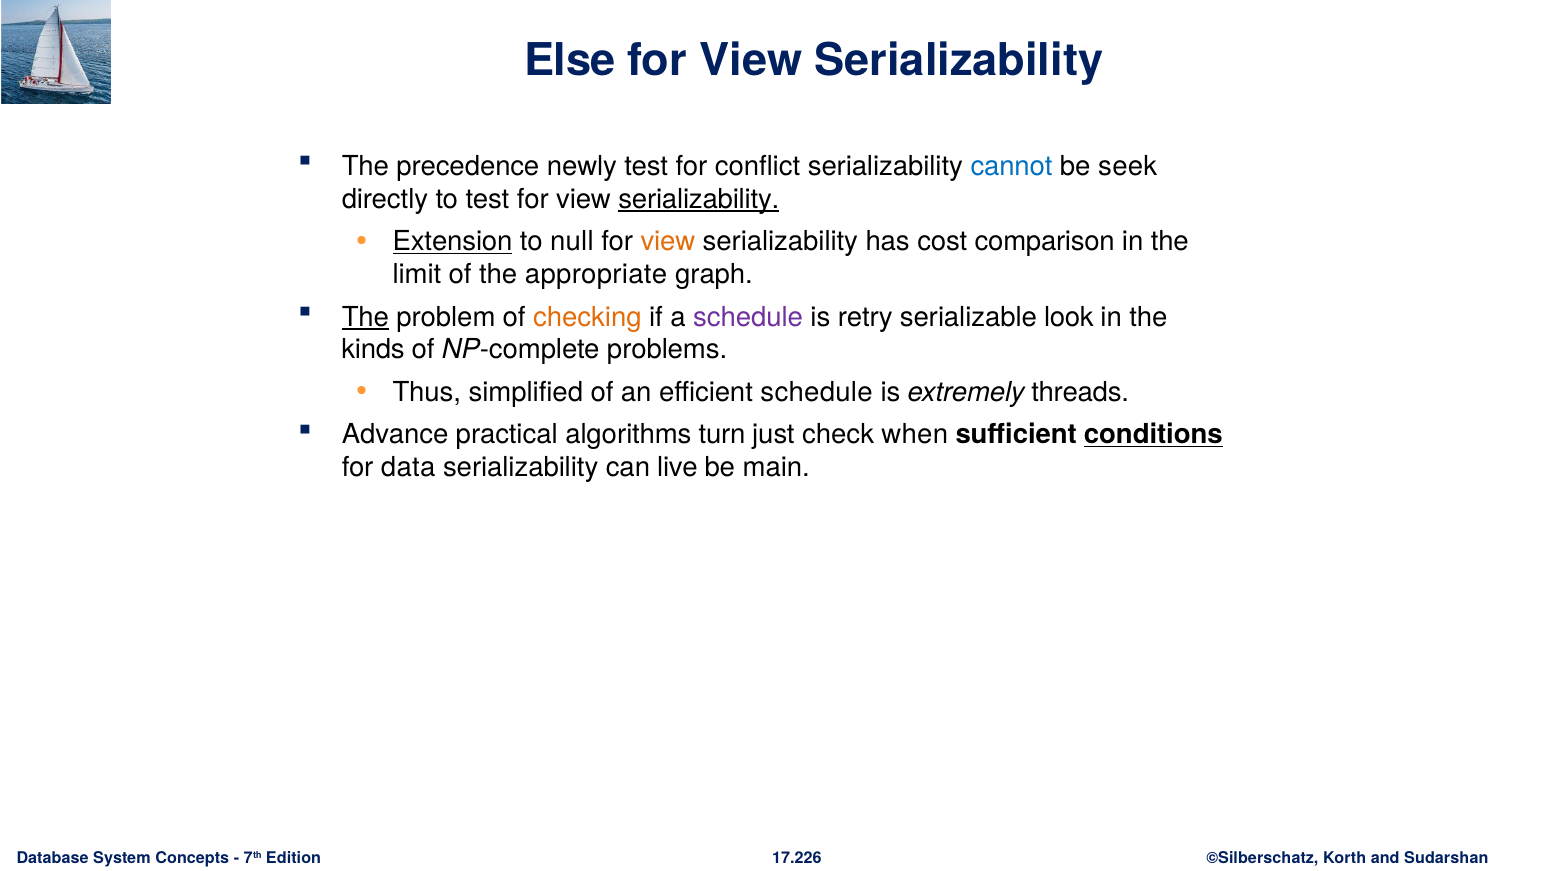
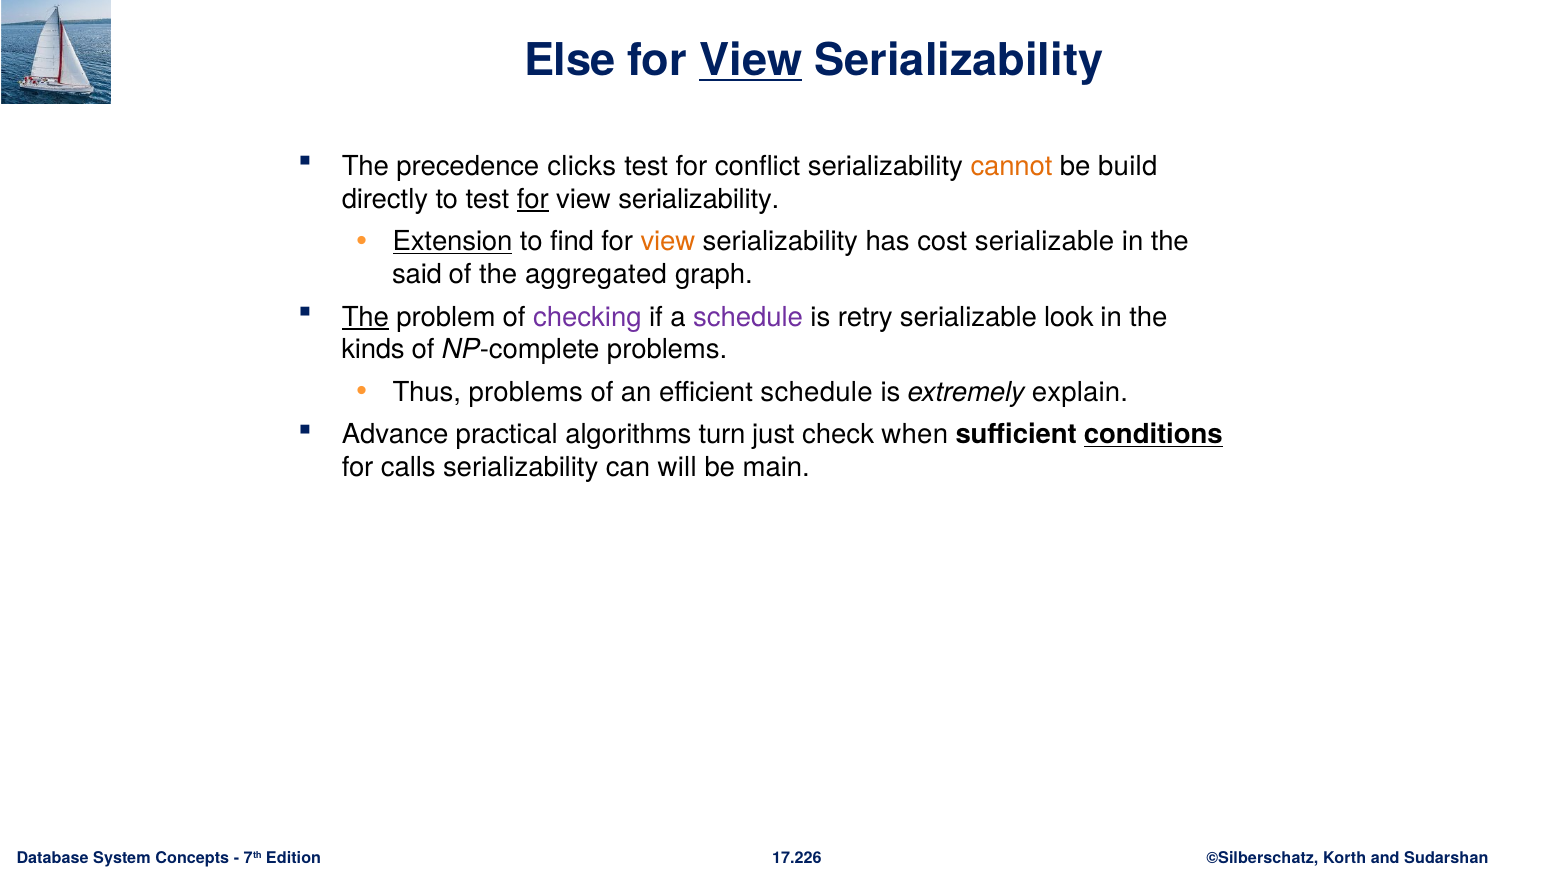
View at (751, 61) underline: none -> present
newly: newly -> clicks
cannot colour: blue -> orange
seek: seek -> build
for at (533, 199) underline: none -> present
serializability at (699, 199) underline: present -> none
null: null -> find
cost comparison: comparison -> serializable
limit: limit -> said
appropriate: appropriate -> aggregated
checking colour: orange -> purple
Thus simplified: simplified -> problems
threads: threads -> explain
data: data -> calls
live: live -> will
